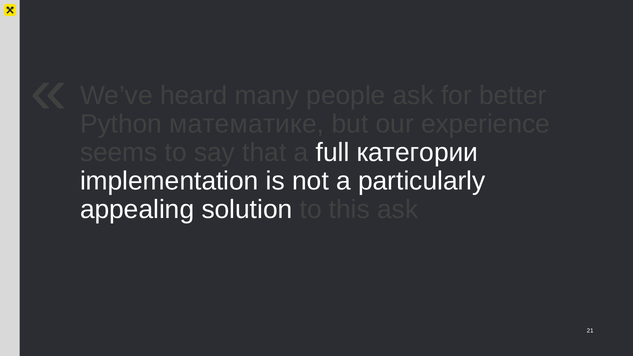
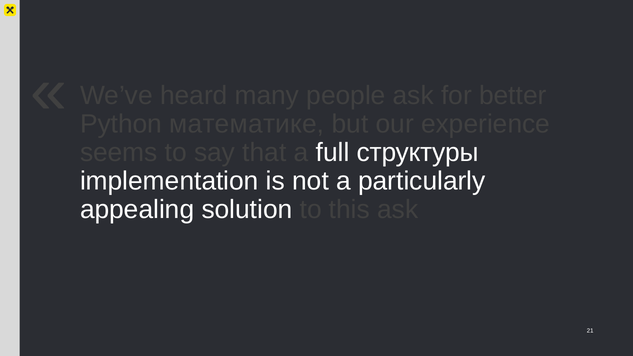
категории: категории -> структуры
